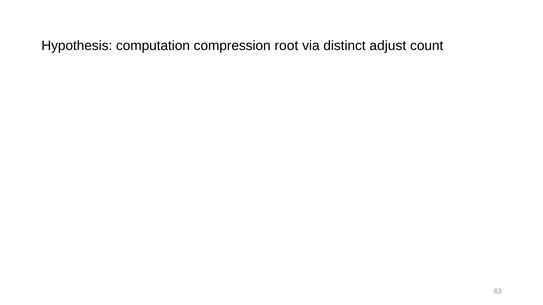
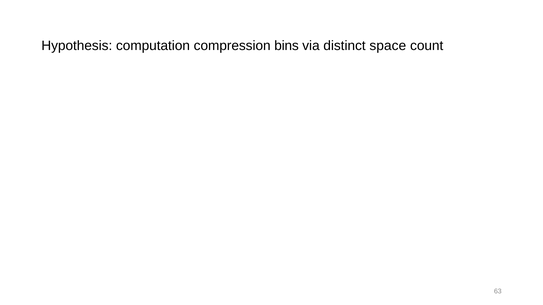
root: root -> bins
adjust: adjust -> space
